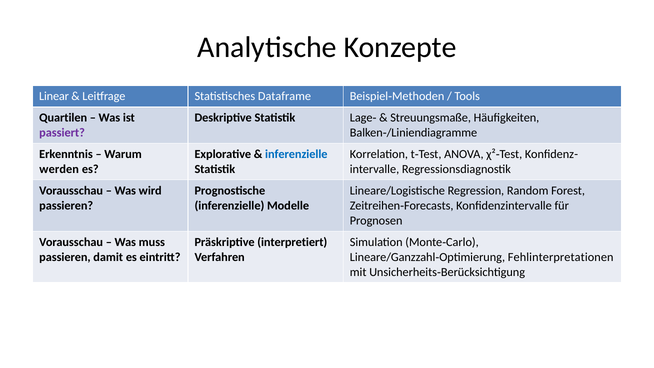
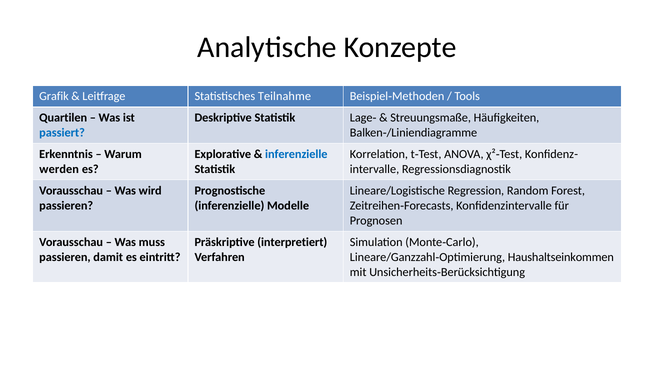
Linear: Linear -> Grafik
Dataframe: Dataframe -> Teilnahme
passiert colour: purple -> blue
Fehlinterpretationen: Fehlinterpretationen -> Haushaltseinkommen
